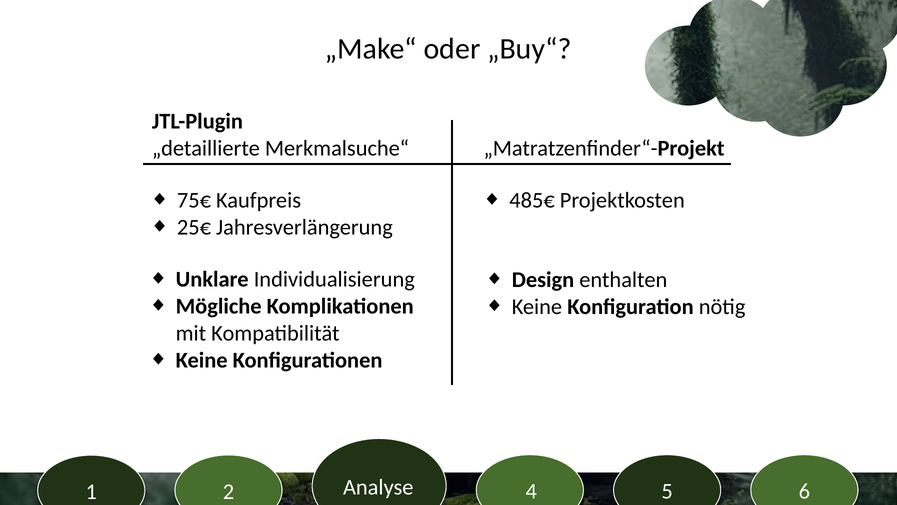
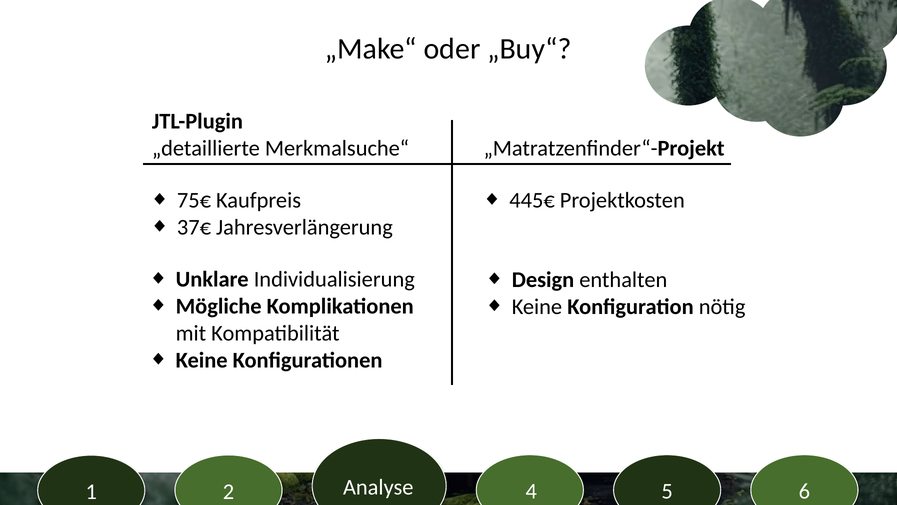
485€: 485€ -> 445€
25€: 25€ -> 37€
